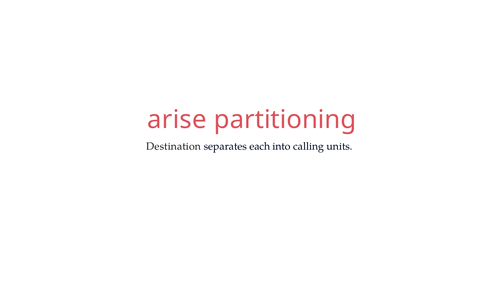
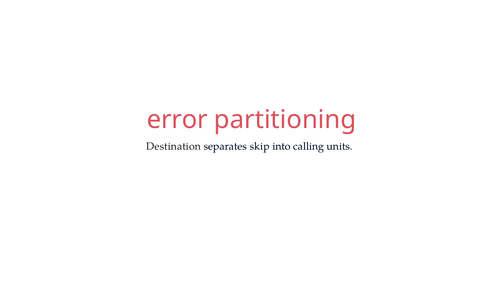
arise: arise -> error
each: each -> skip
